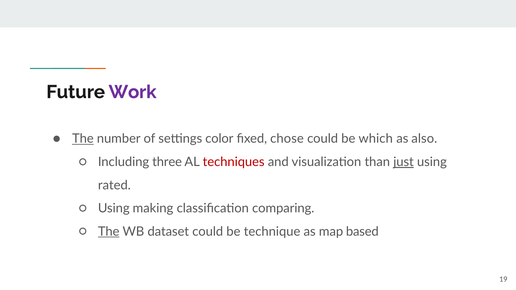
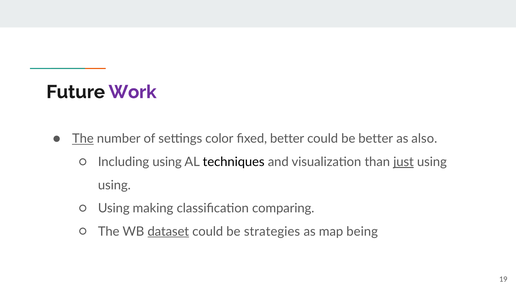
fixed chose: chose -> better
be which: which -> better
Including three: three -> using
techniques colour: red -> black
rated at (114, 185): rated -> using
The at (109, 232) underline: present -> none
dataset underline: none -> present
technique: technique -> strategies
based: based -> being
